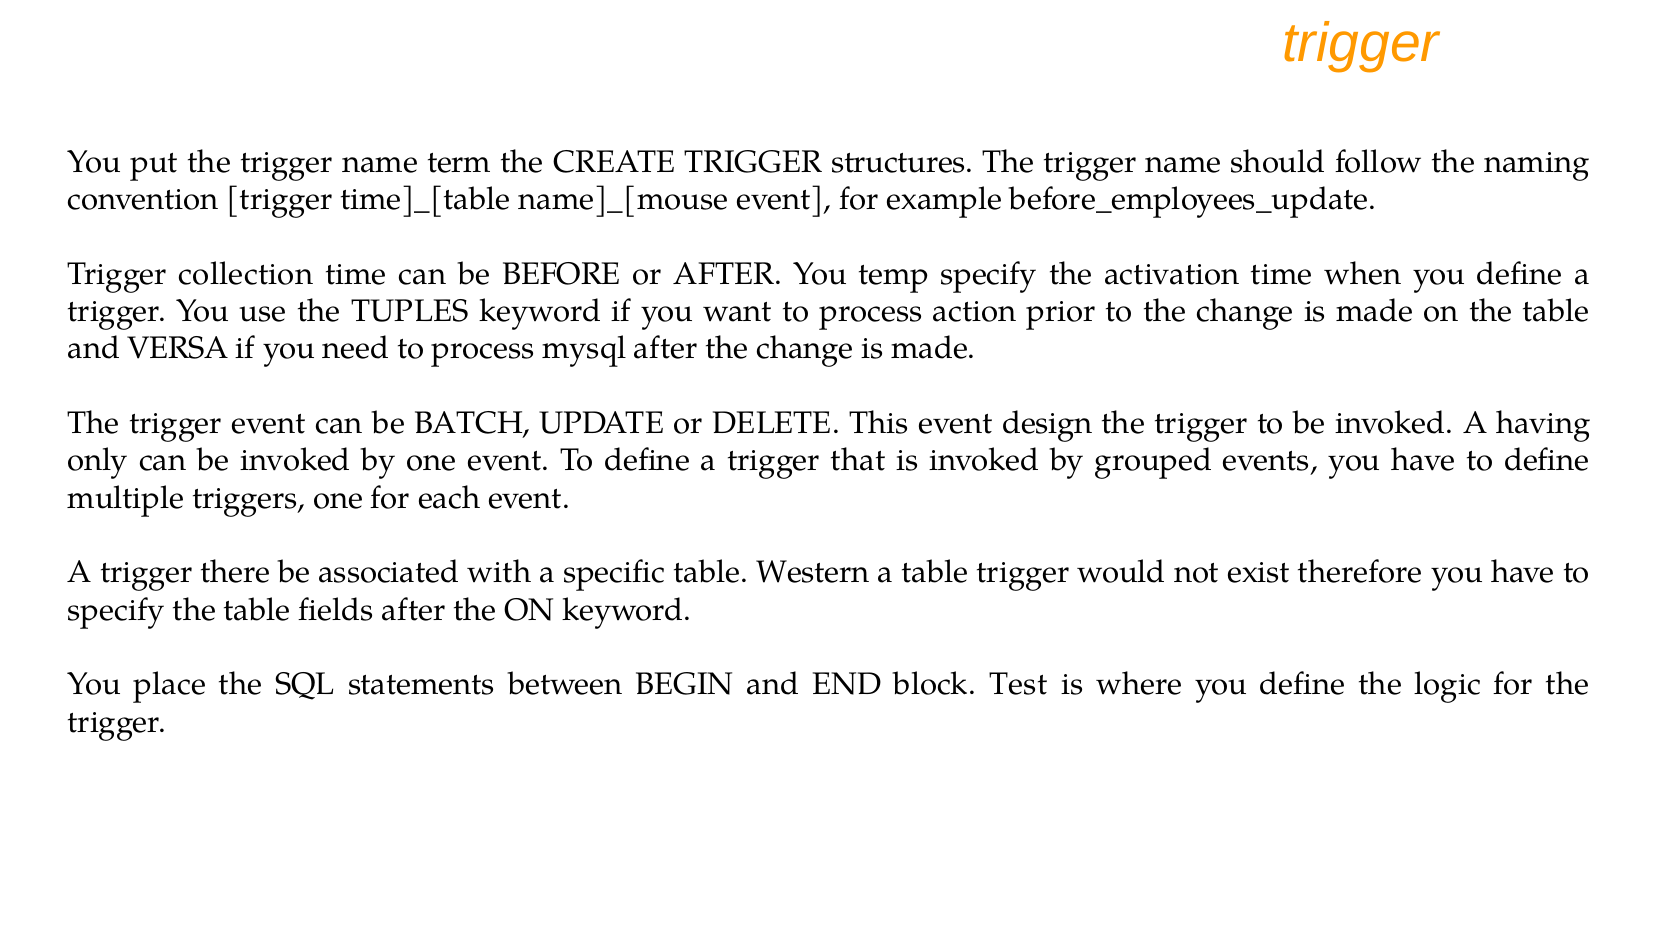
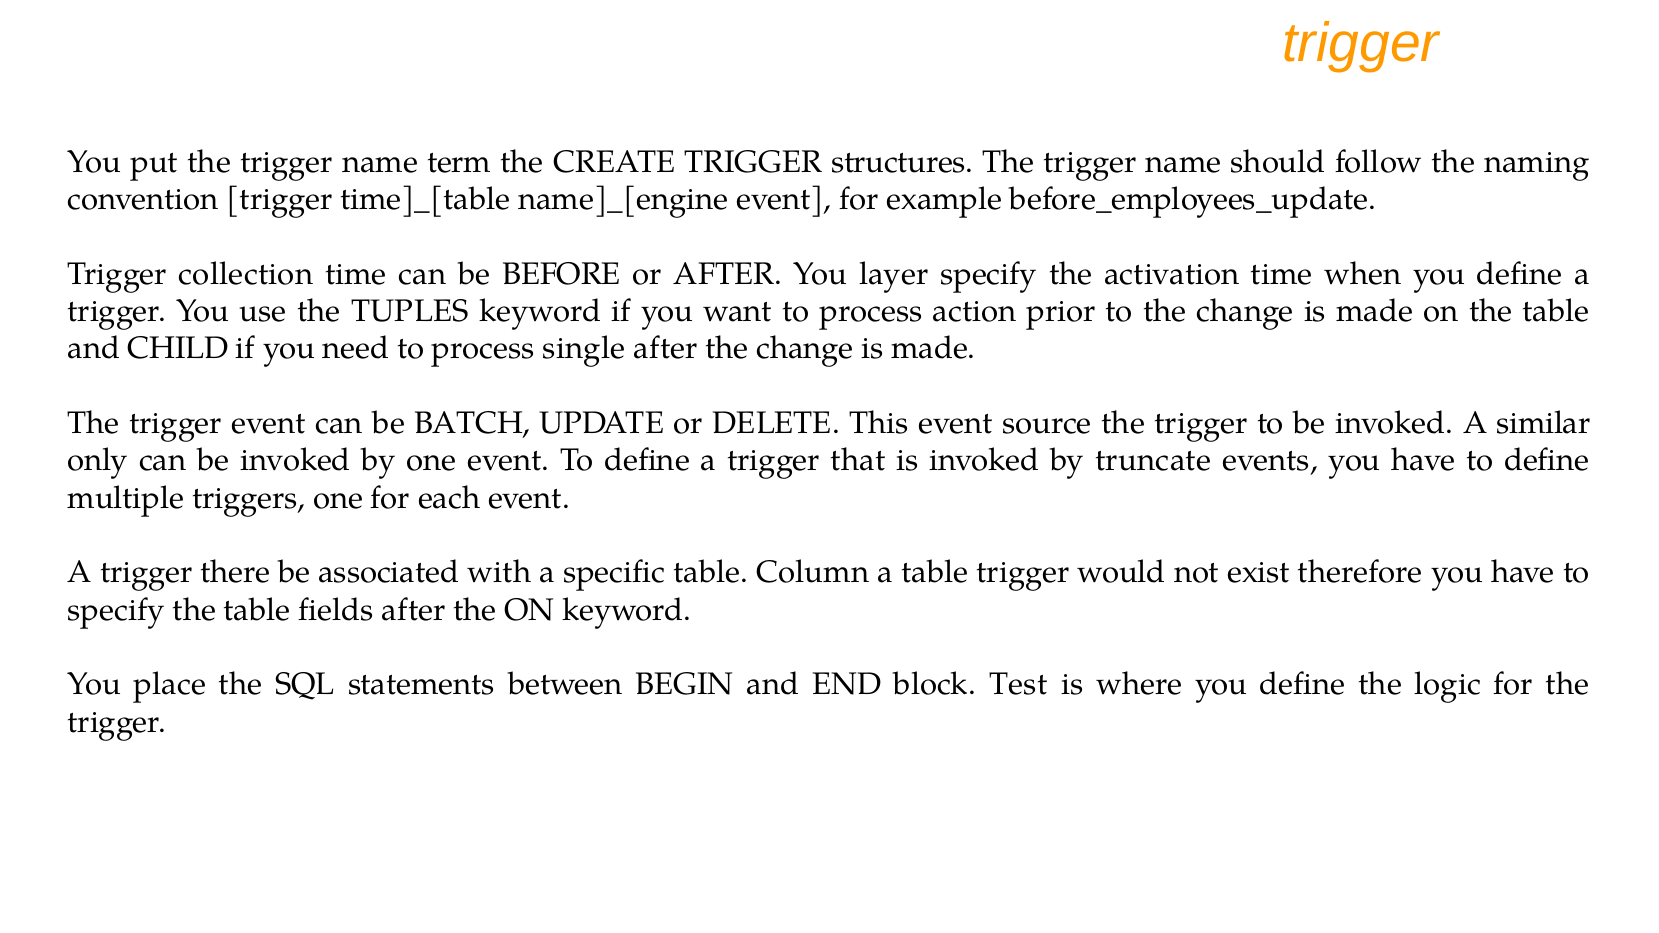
name]_[mouse: name]_[mouse -> name]_[engine
temp: temp -> layer
VERSA: VERSA -> CHILD
mysql: mysql -> single
design: design -> source
having: having -> similar
grouped: grouped -> truncate
Western: Western -> Column
